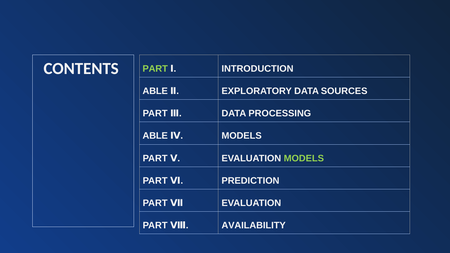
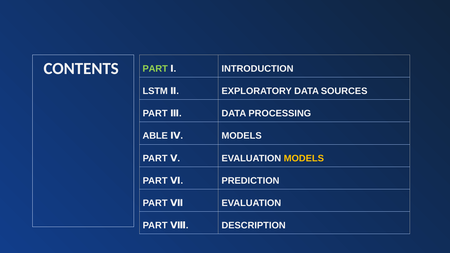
ABLE at (155, 91): ABLE -> LSTM
MODELS at (304, 158) colour: light green -> yellow
AVAILABILITY: AVAILABILITY -> DESCRIPTION
